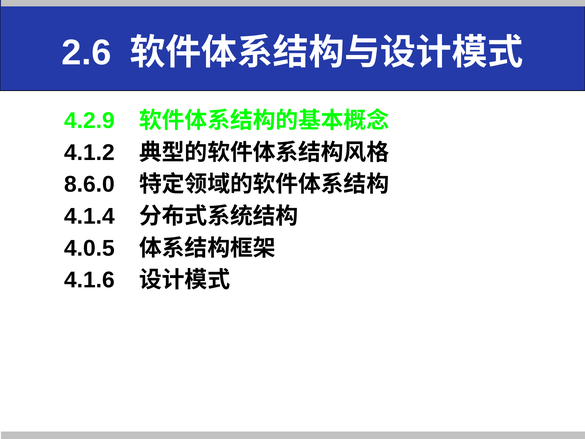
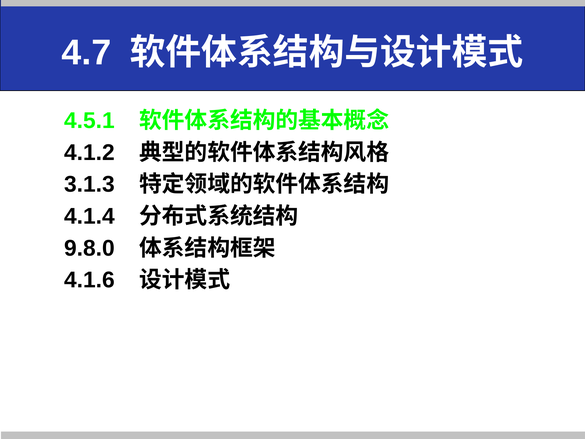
2.6: 2.6 -> 4.7
4.2.9: 4.2.9 -> 4.5.1
8.6.0: 8.6.0 -> 3.1.3
4.0.5: 4.0.5 -> 9.8.0
